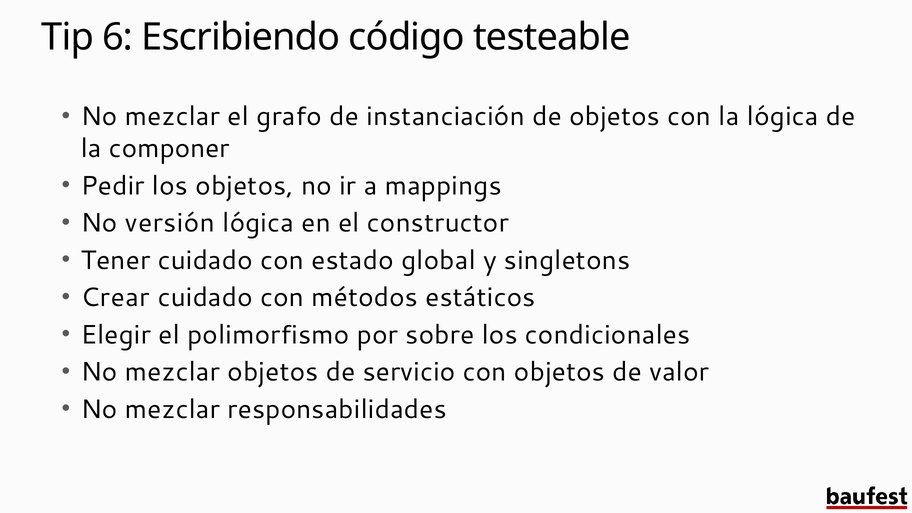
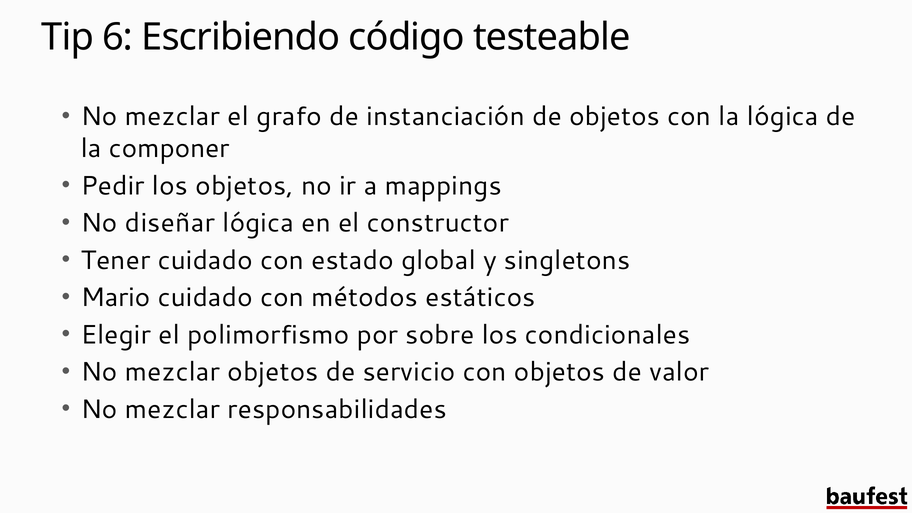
versión: versión -> diseñar
Crear: Crear -> Mario
